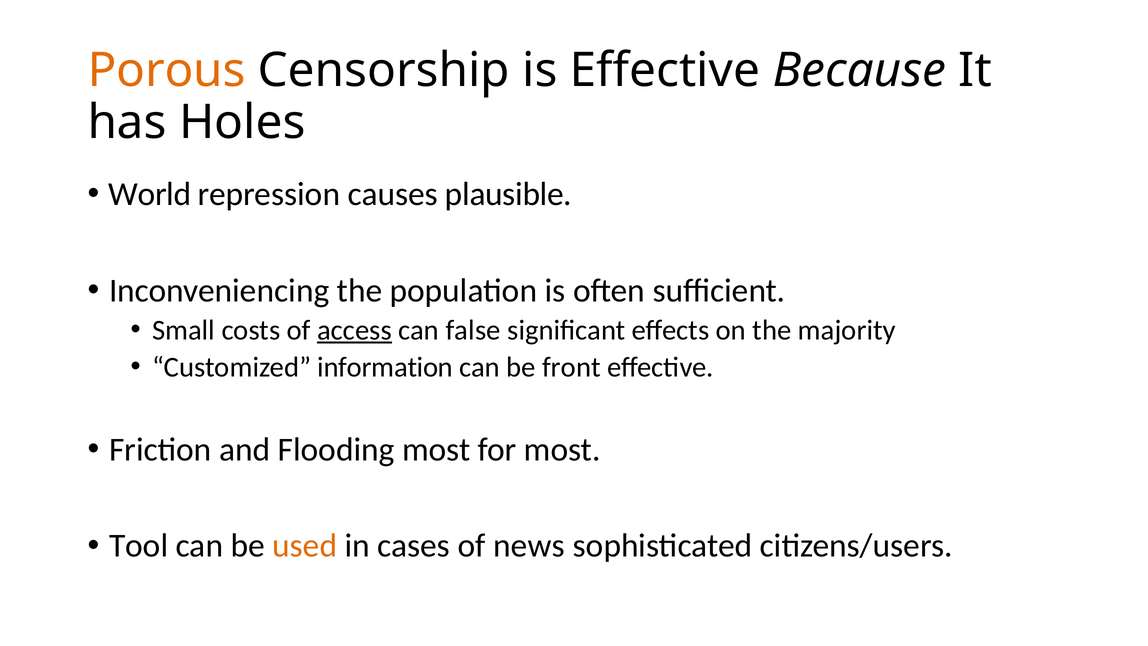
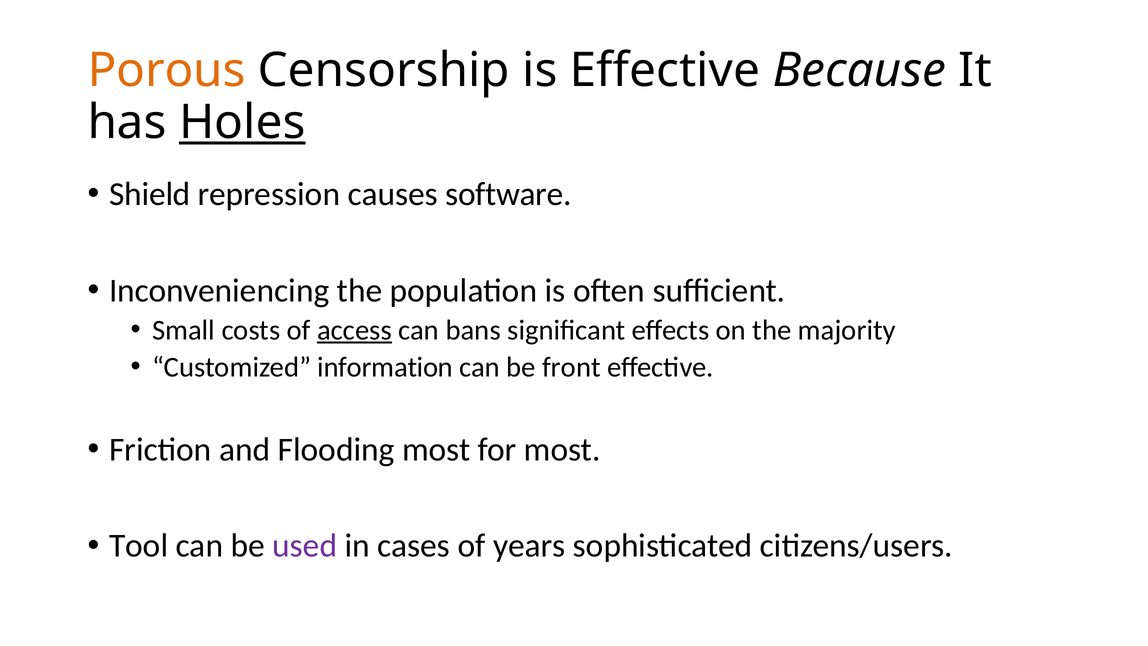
Holes underline: none -> present
World: World -> Shield
plausible: plausible -> software
false: false -> bans
used colour: orange -> purple
news: news -> years
